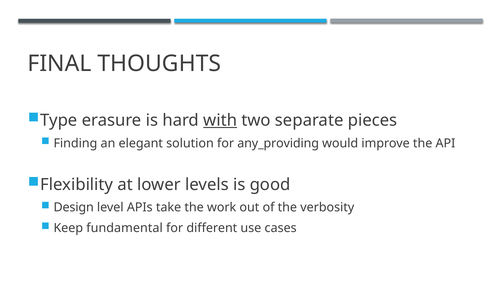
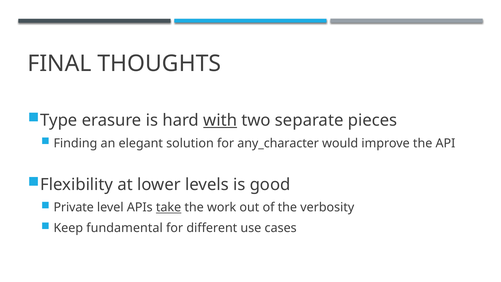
any_providing: any_providing -> any_character
Design: Design -> Private
take underline: none -> present
